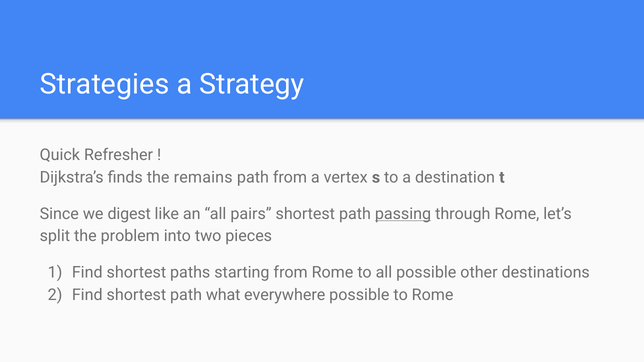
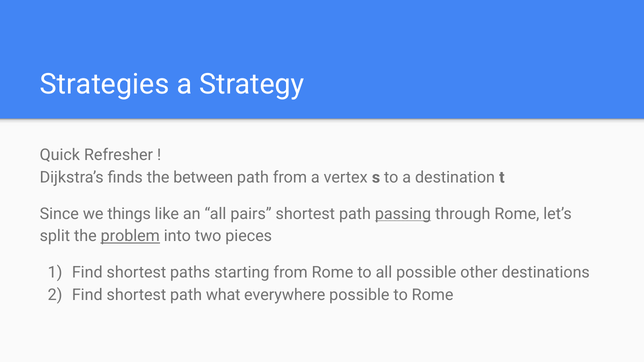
remains: remains -> between
digest: digest -> things
problem underline: none -> present
